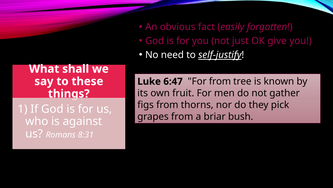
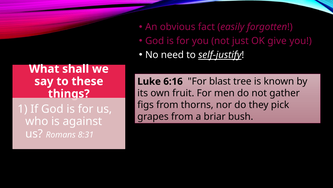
6:47: 6:47 -> 6:16
For from: from -> blast
